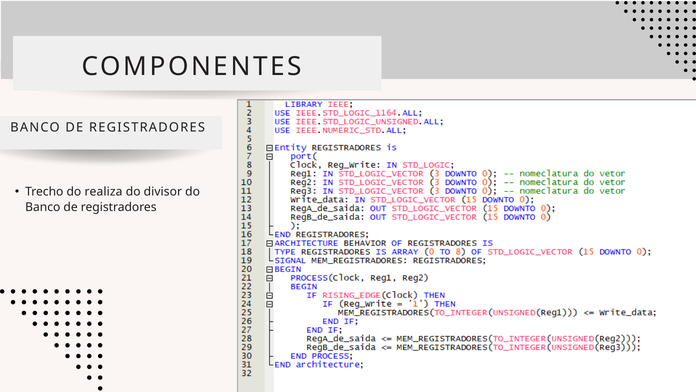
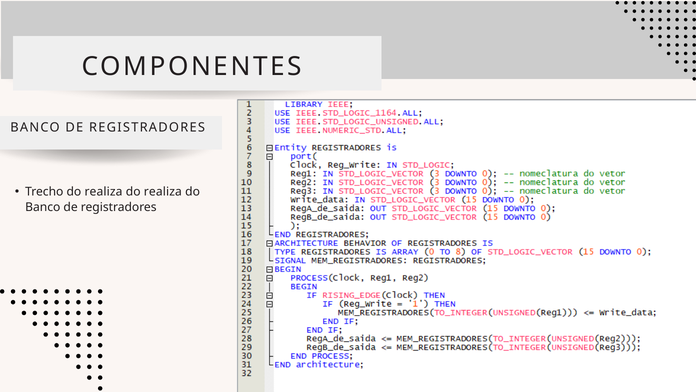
divisor at (163, 191): divisor -> realiza
